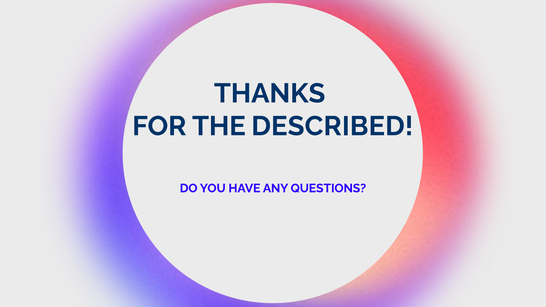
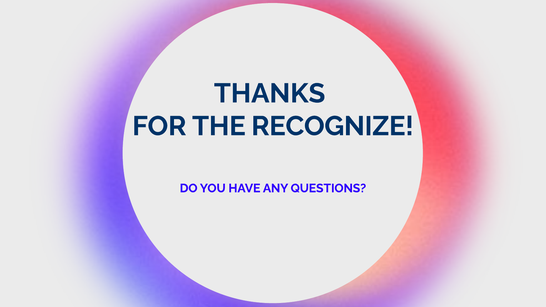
DESCRIBED: DESCRIBED -> RECOGNIZE
